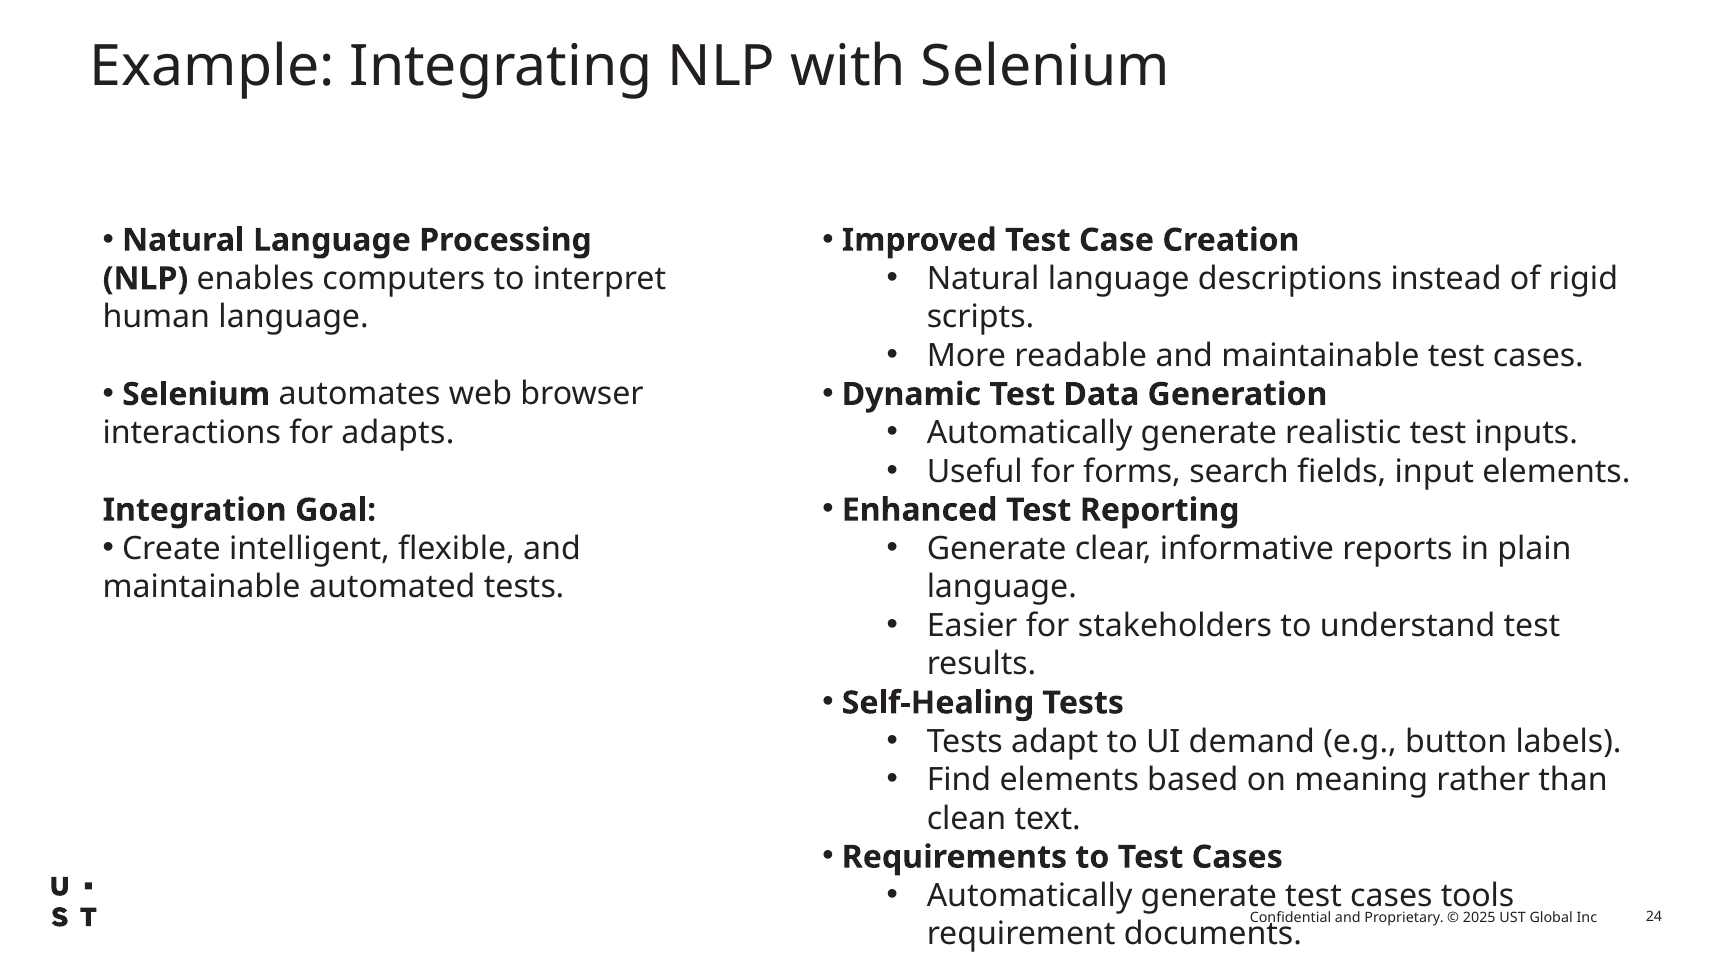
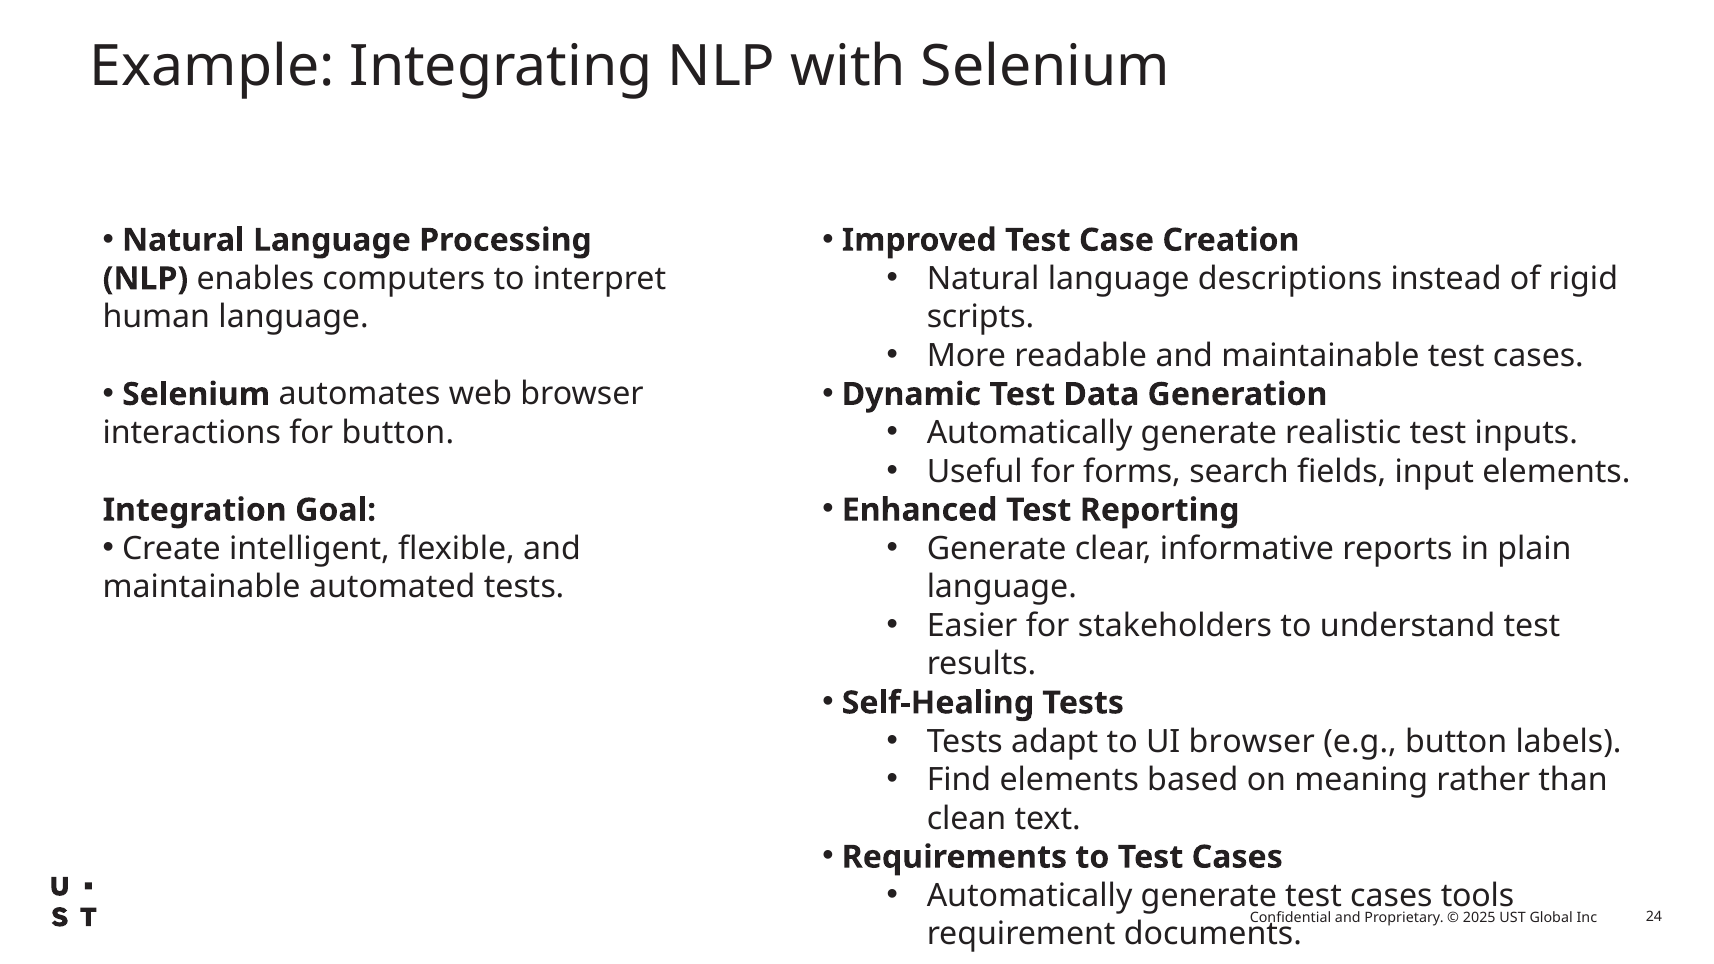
for adapts: adapts -> button
UI demand: demand -> browser
